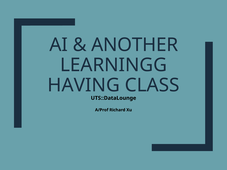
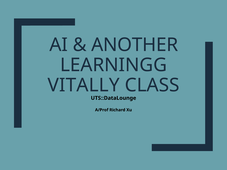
HAVING: HAVING -> VITALLY
